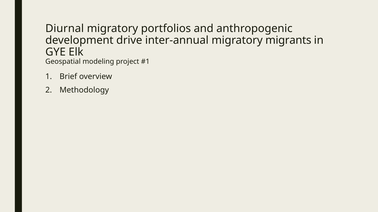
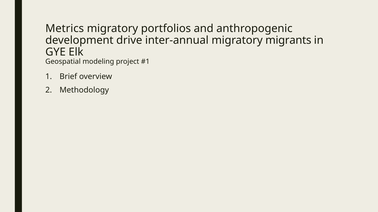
Diurnal: Diurnal -> Metrics
